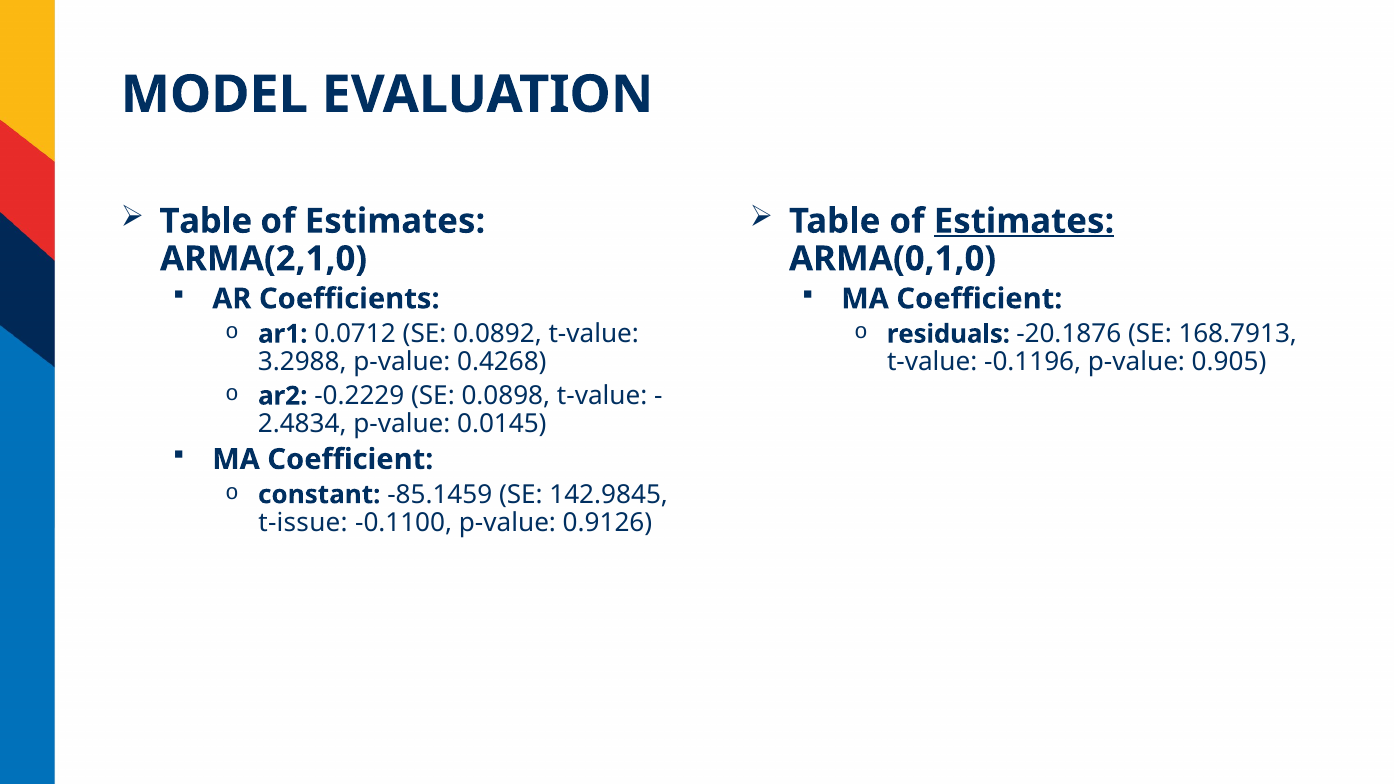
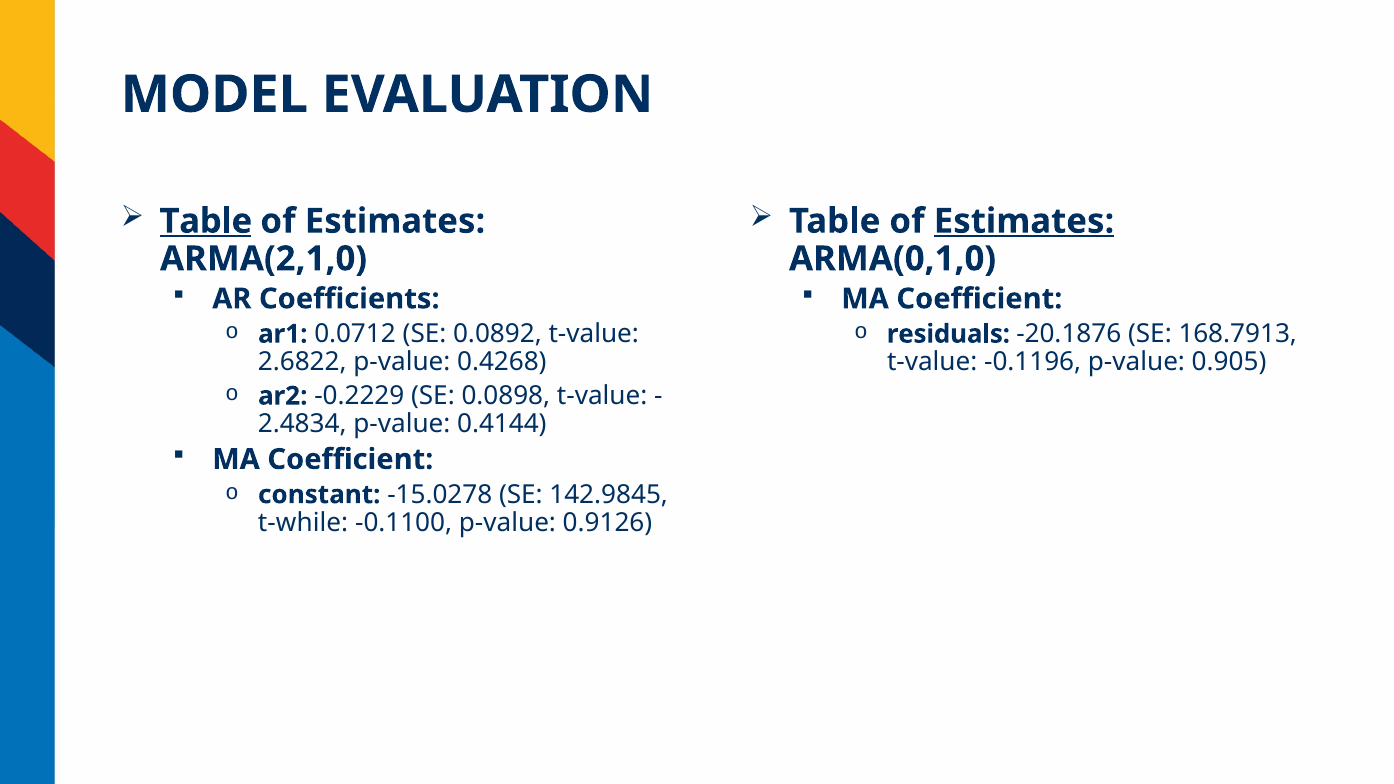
Table at (206, 221) underline: none -> present
3.2988: 3.2988 -> 2.6822
0.0145: 0.0145 -> 0.4144
-85.1459: -85.1459 -> -15.0278
t-issue: t-issue -> t-while
